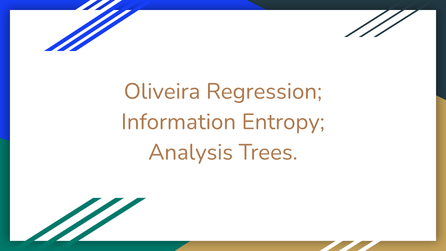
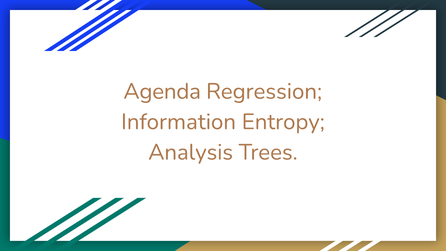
Oliveira: Oliveira -> Agenda
